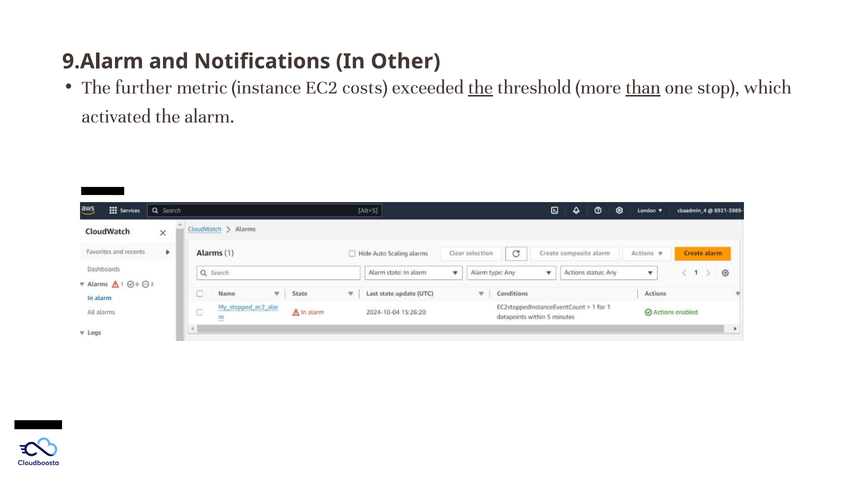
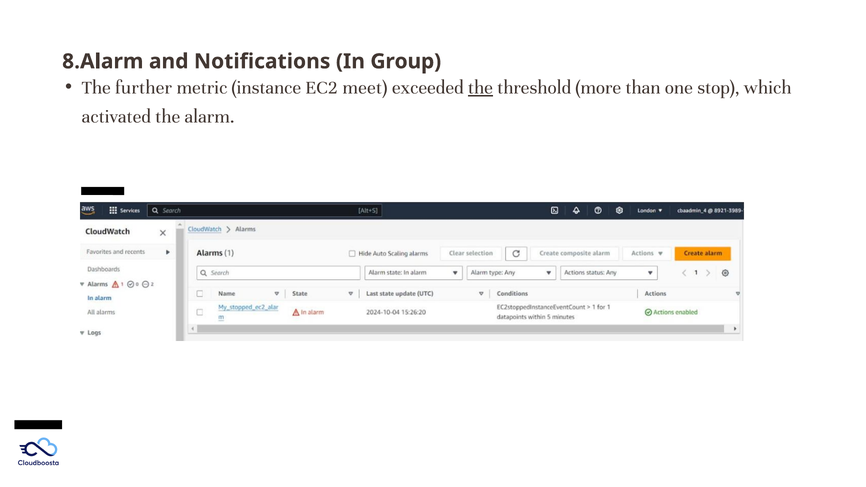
9.Alarm: 9.Alarm -> 8.Alarm
Other: Other -> Group
costs: costs -> meet
than underline: present -> none
